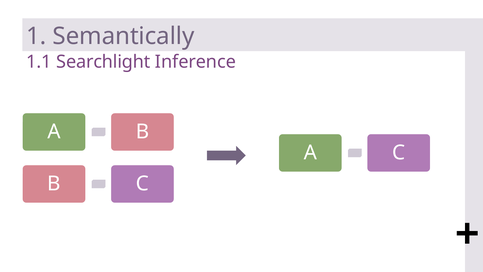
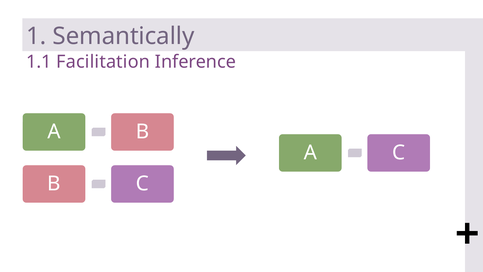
Searchlight: Searchlight -> Facilitation
